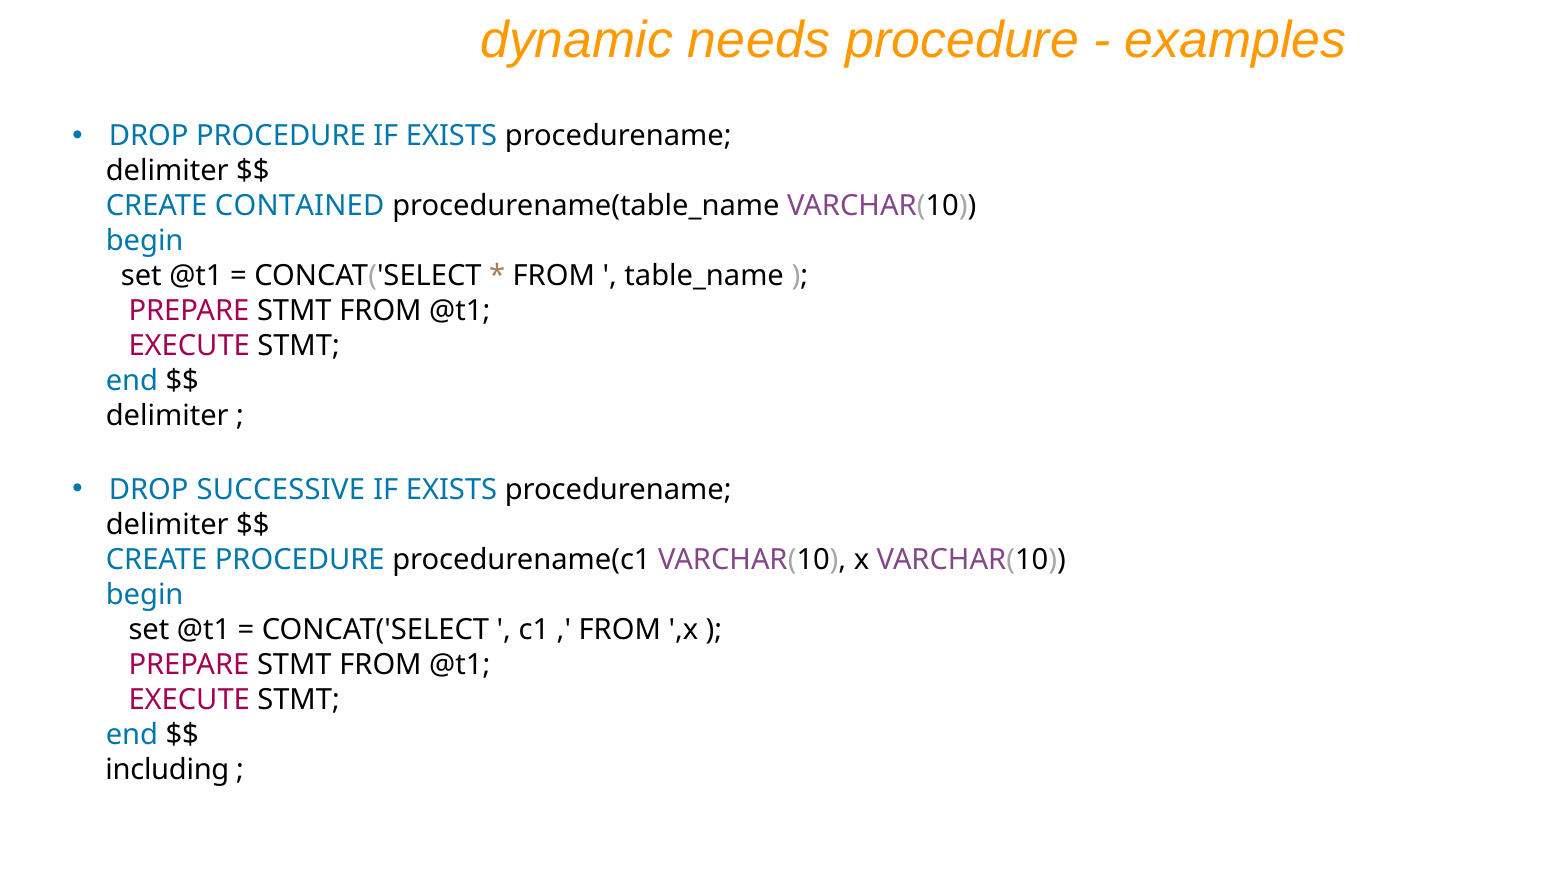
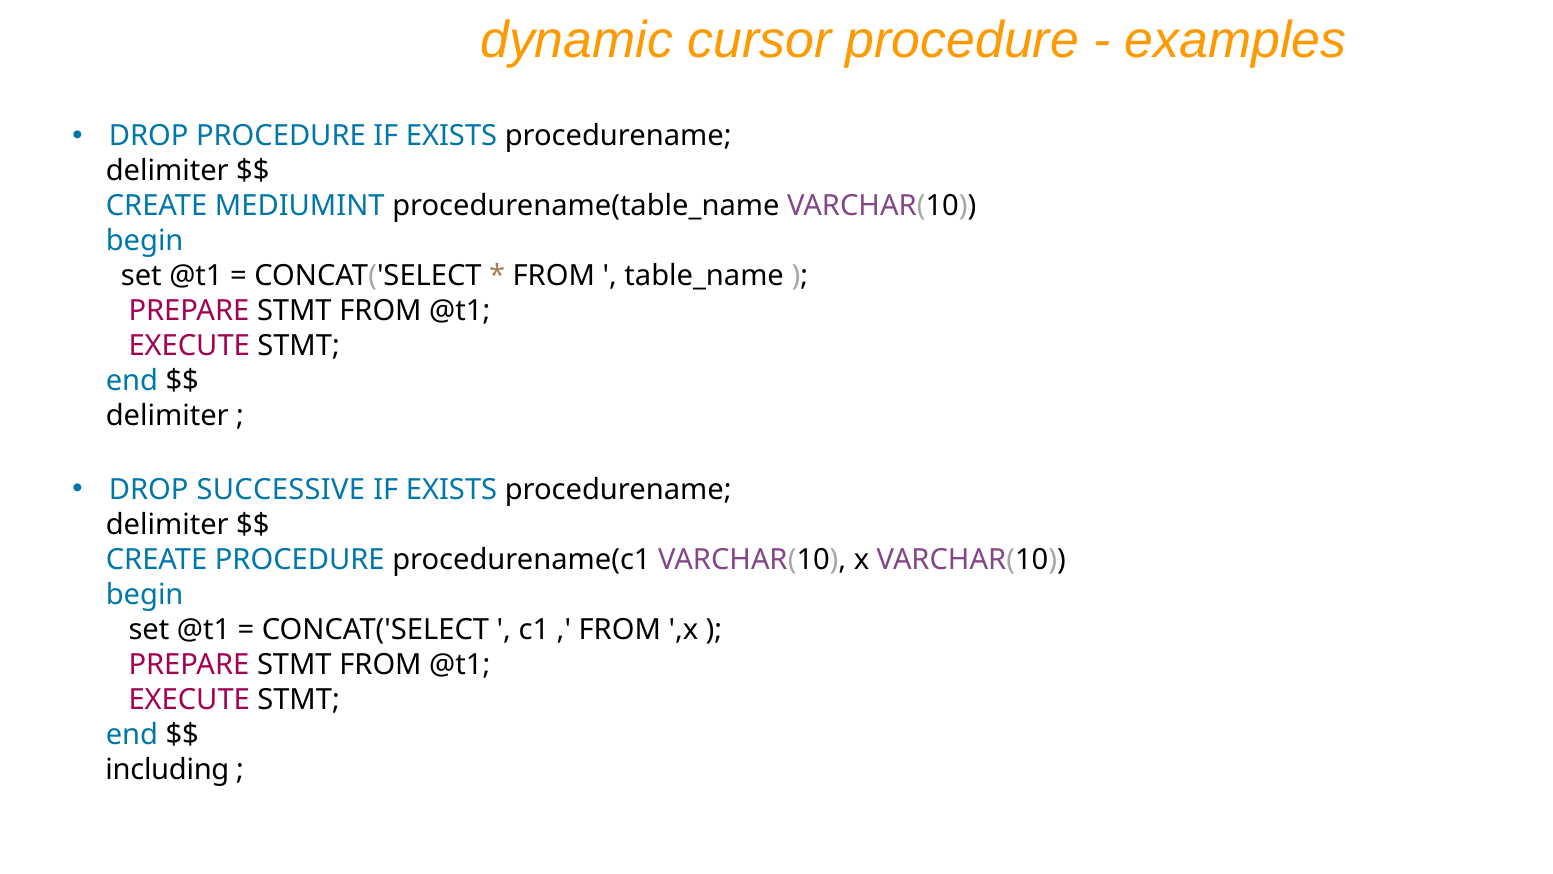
needs: needs -> cursor
CONTAINED: CONTAINED -> MEDIUMINT
